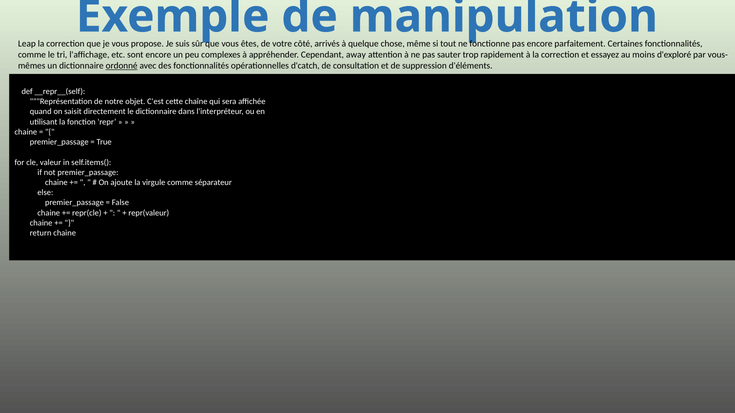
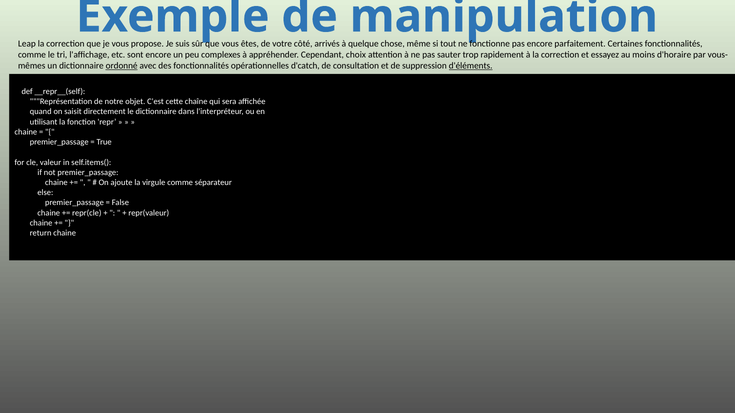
away: away -> choix
d'exploré: d'exploré -> d'horaire
d'éléments underline: none -> present
